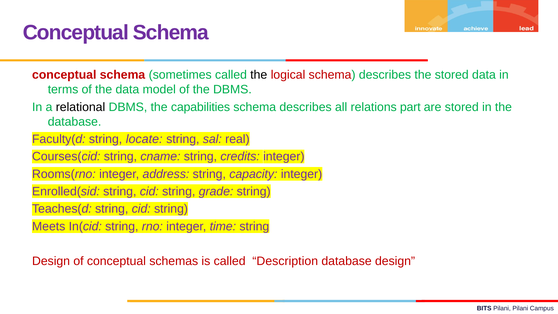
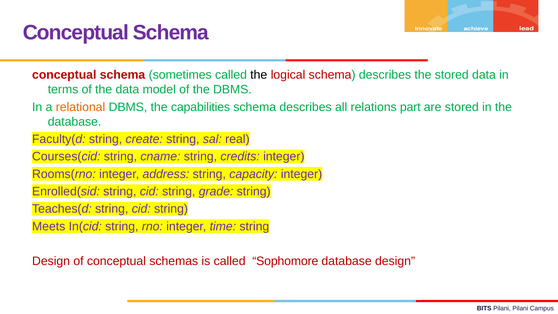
relational colour: black -> orange
locate: locate -> create
Description: Description -> Sophomore
